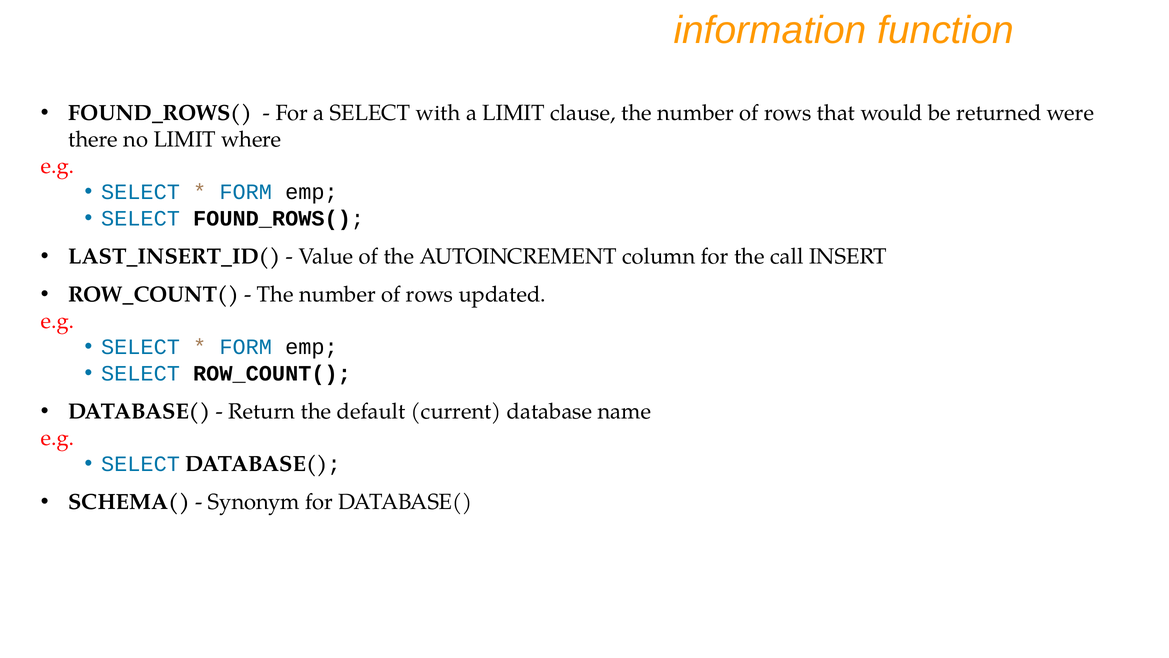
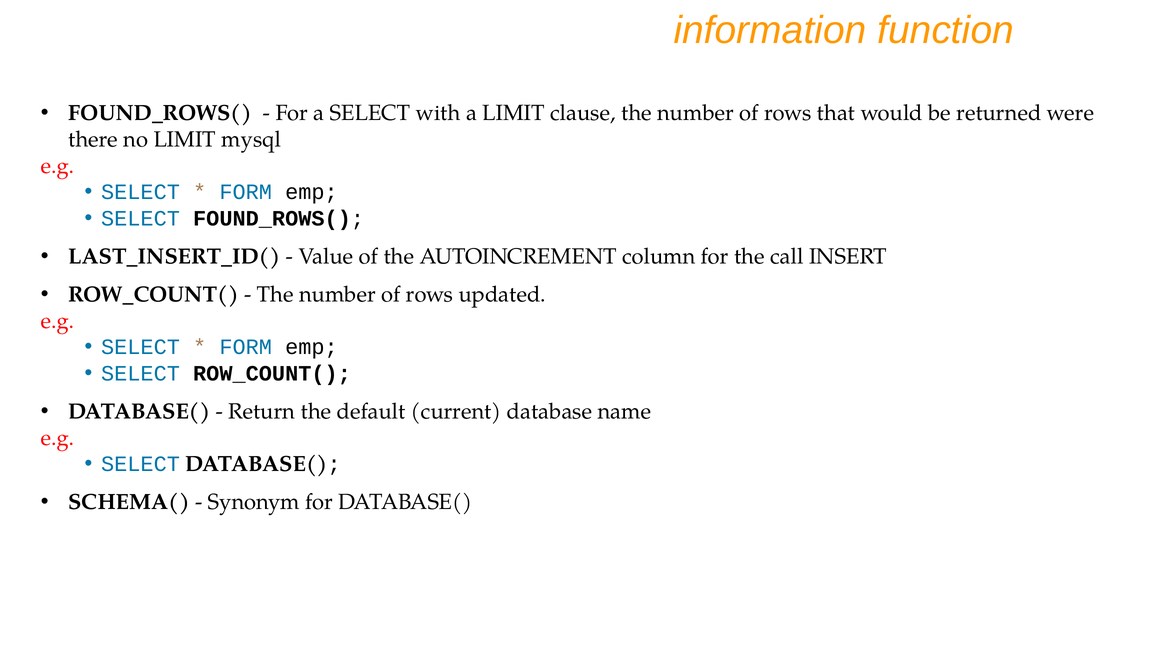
where: where -> mysql
